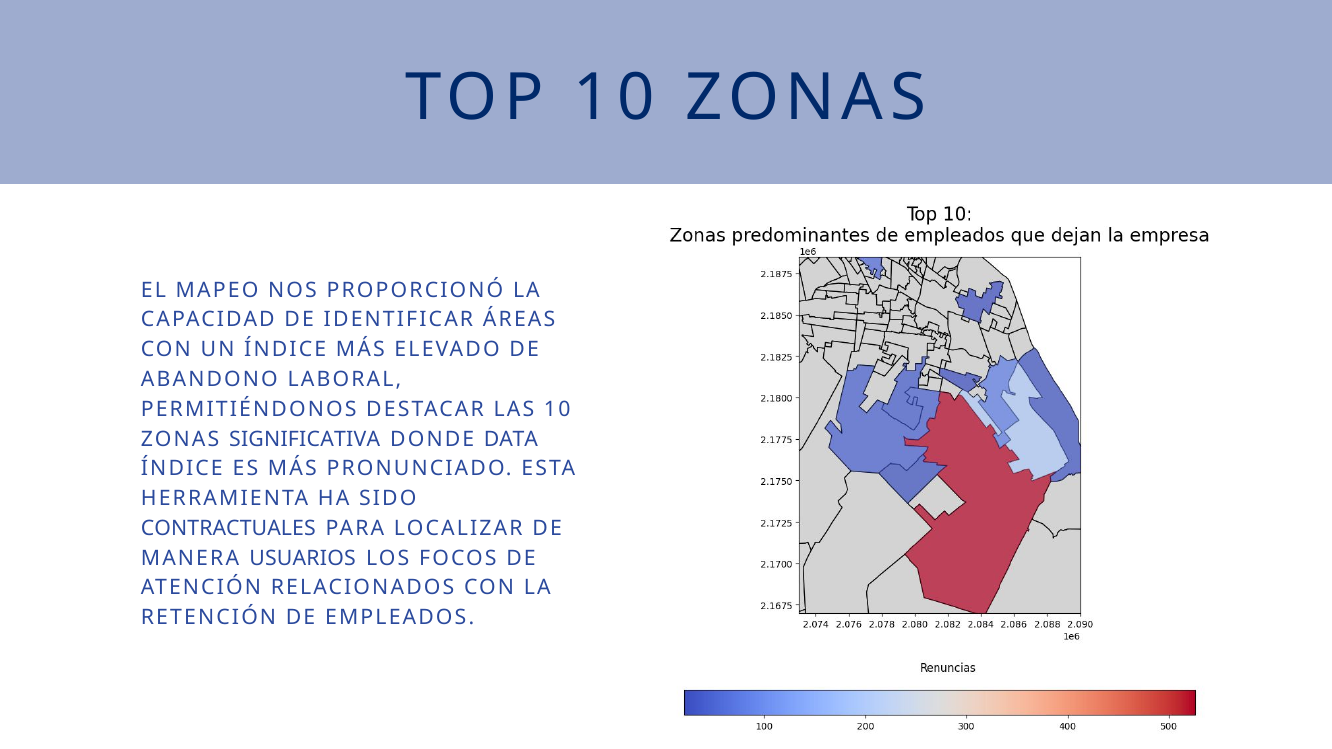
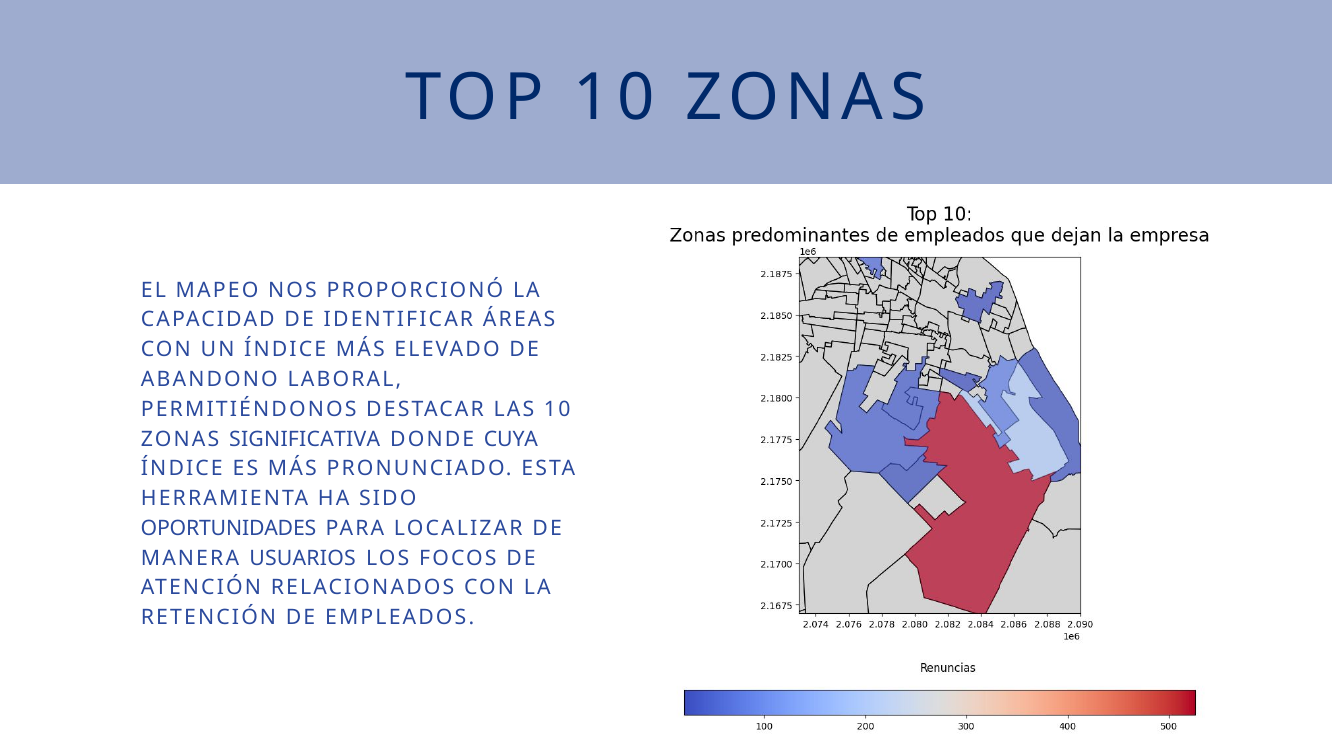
DATA: DATA -> CUYA
CONTRACTUALES: CONTRACTUALES -> OPORTUNIDADES
